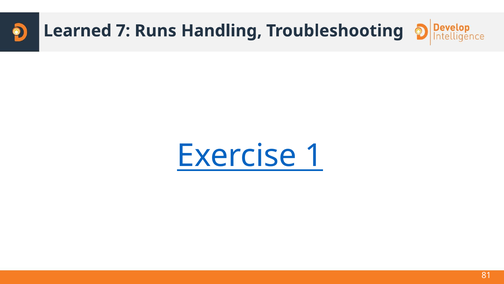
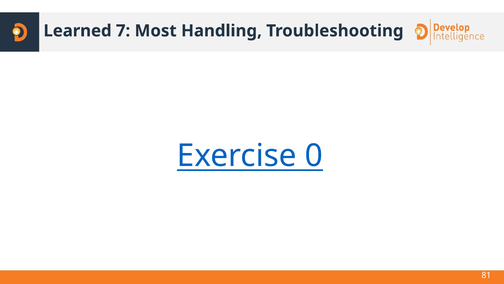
Runs: Runs -> Most
1: 1 -> 0
